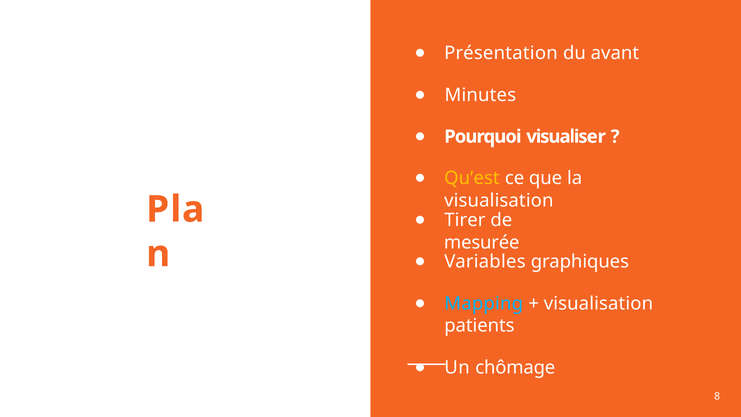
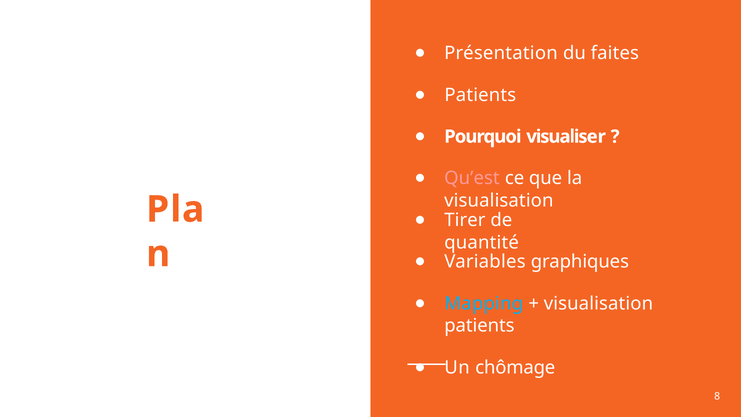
avant: avant -> faites
Minutes at (480, 95): Minutes -> Patients
Qu’est colour: yellow -> pink
mesurée: mesurée -> quantité
